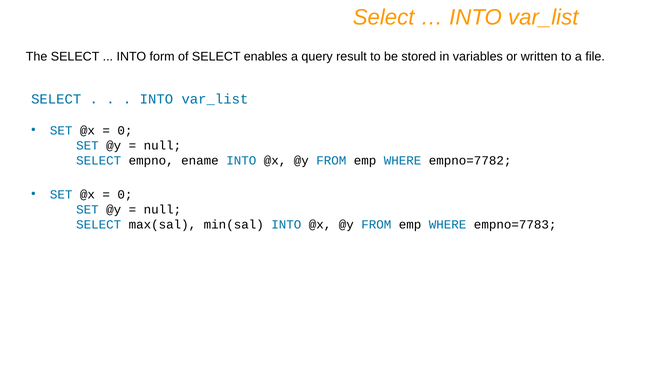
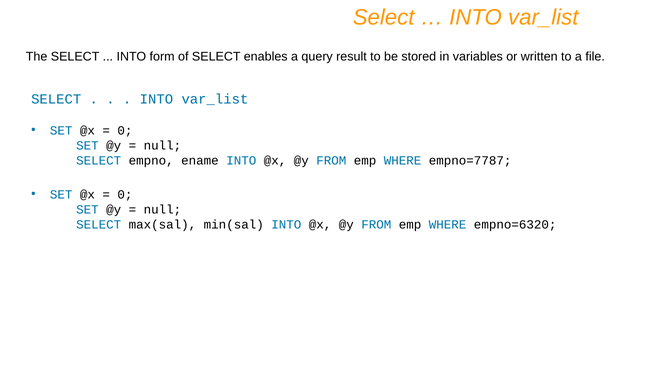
empno=7782: empno=7782 -> empno=7787
empno=7783: empno=7783 -> empno=6320
